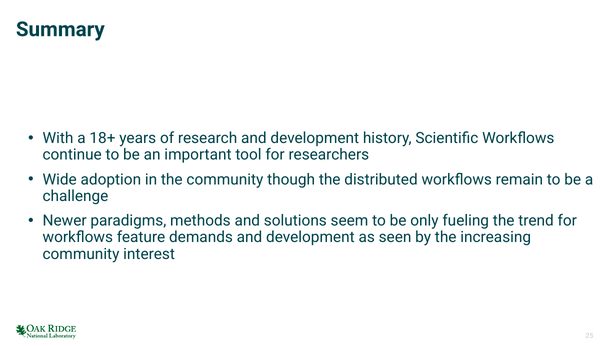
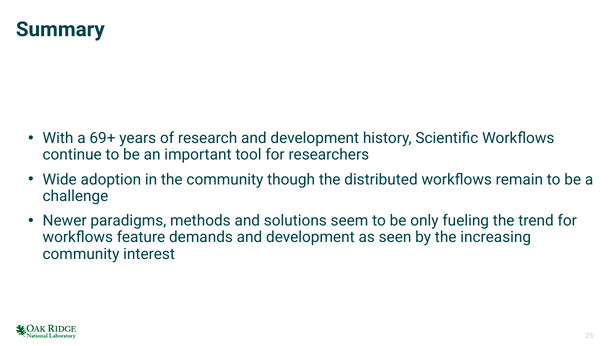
18+: 18+ -> 69+
